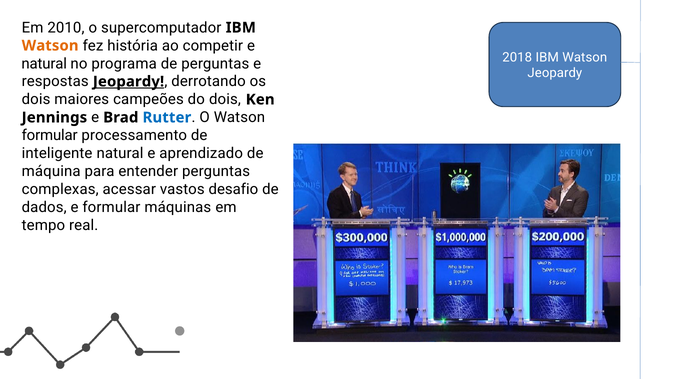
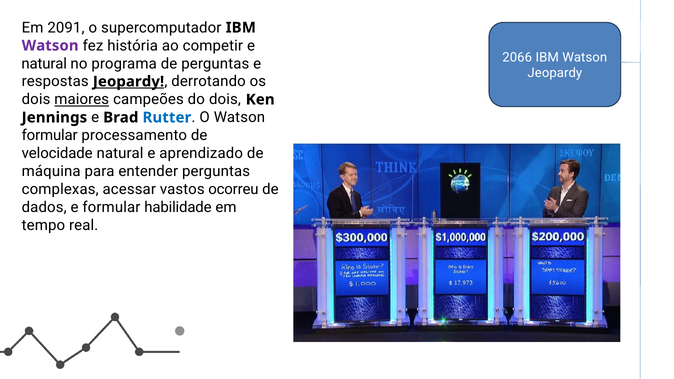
2010: 2010 -> 2091
Watson at (50, 46) colour: orange -> purple
2018: 2018 -> 2066
maiores underline: none -> present
inteligente: inteligente -> velocidade
desafio: desafio -> ocorreu
máquinas: máquinas -> habilidade
